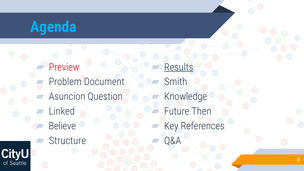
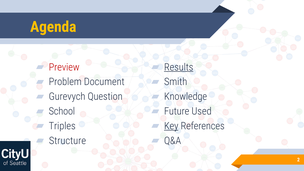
Agenda colour: light blue -> yellow
Asuncion: Asuncion -> Gurevych
Linked: Linked -> School
Then: Then -> Used
Believe: Believe -> Triples
Key underline: none -> present
